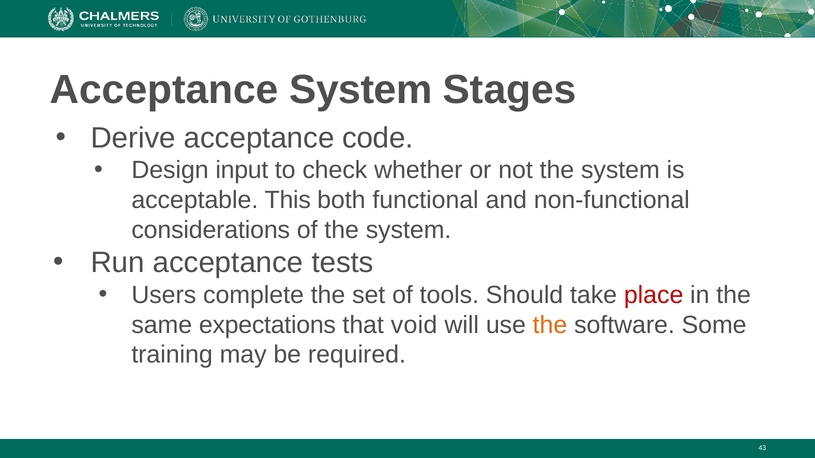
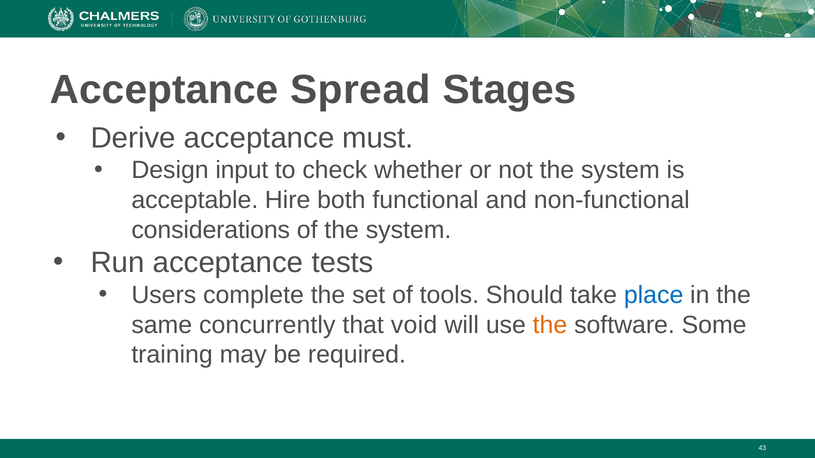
Acceptance System: System -> Spread
code: code -> must
This: This -> Hire
place colour: red -> blue
expectations: expectations -> concurrently
